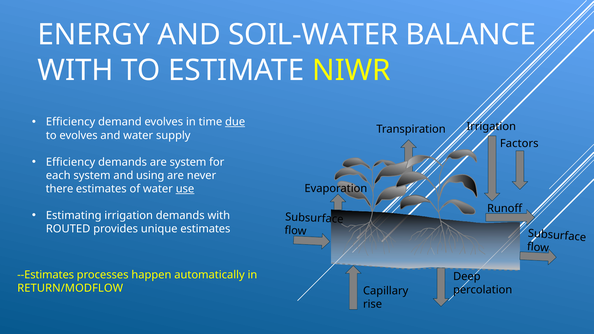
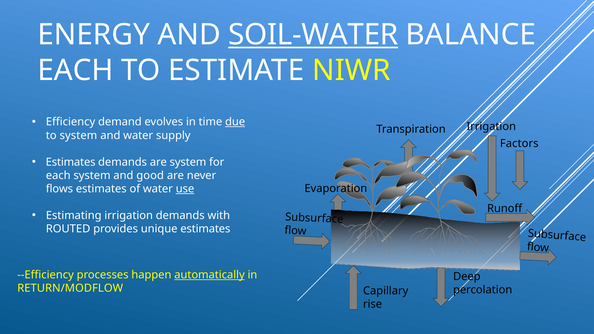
SOIL-WATER underline: none -> present
WITH at (75, 70): WITH -> EACH
to evolves: evolves -> system
Efficiency at (71, 162): Efficiency -> Estimates
using: using -> good
there: there -> flows
--Estimates: --Estimates -> --Efficiency
automatically underline: none -> present
